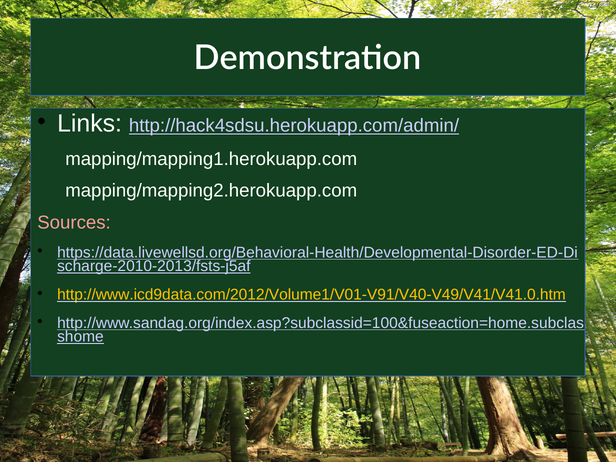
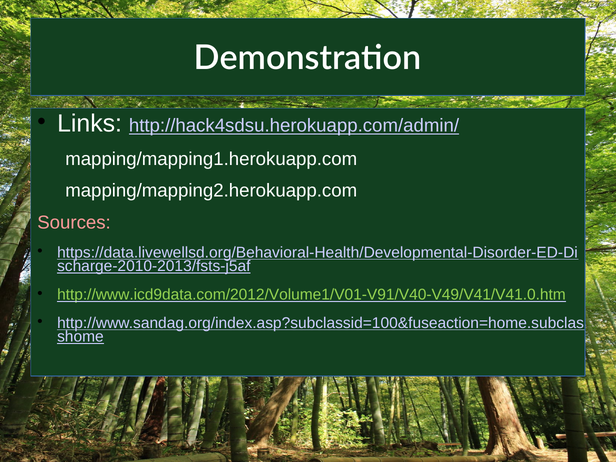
http://www.icd9data.com/2012/Volume1/V01-V91/V40-V49/V41/V41.0.htm colour: yellow -> light green
